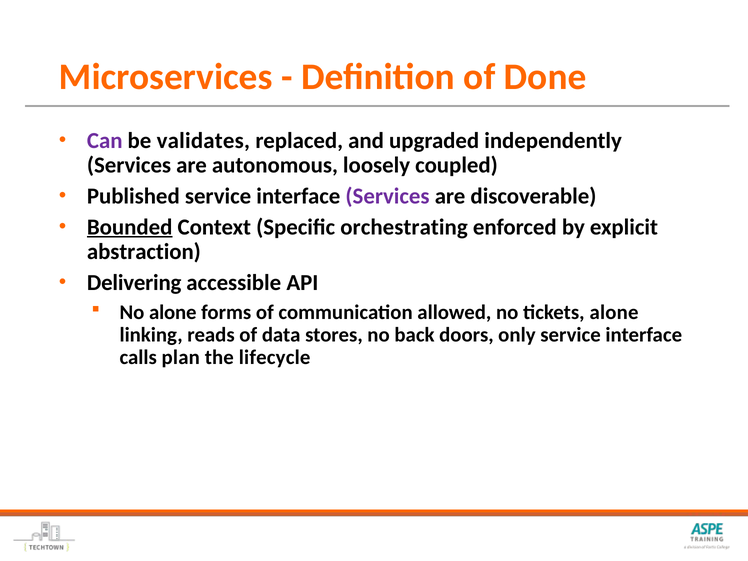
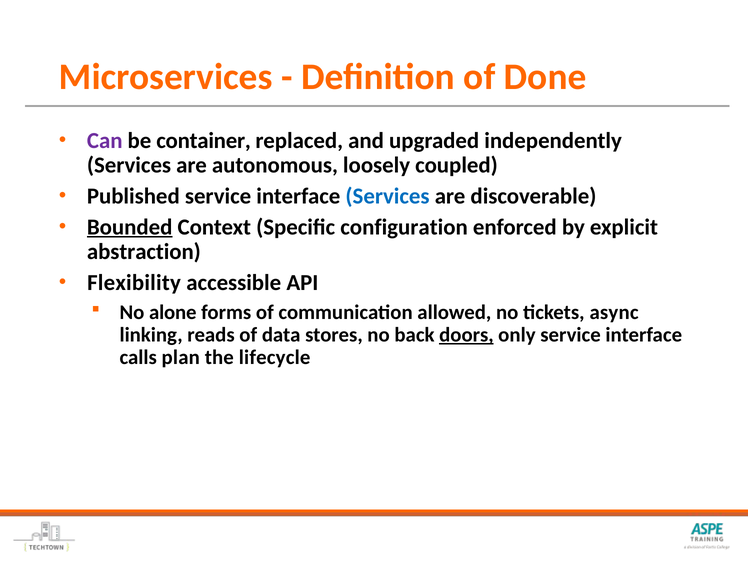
validates: validates -> container
Services at (388, 196) colour: purple -> blue
orchestrating: orchestrating -> configuration
Delivering: Delivering -> Flexibility
tickets alone: alone -> async
doors underline: none -> present
